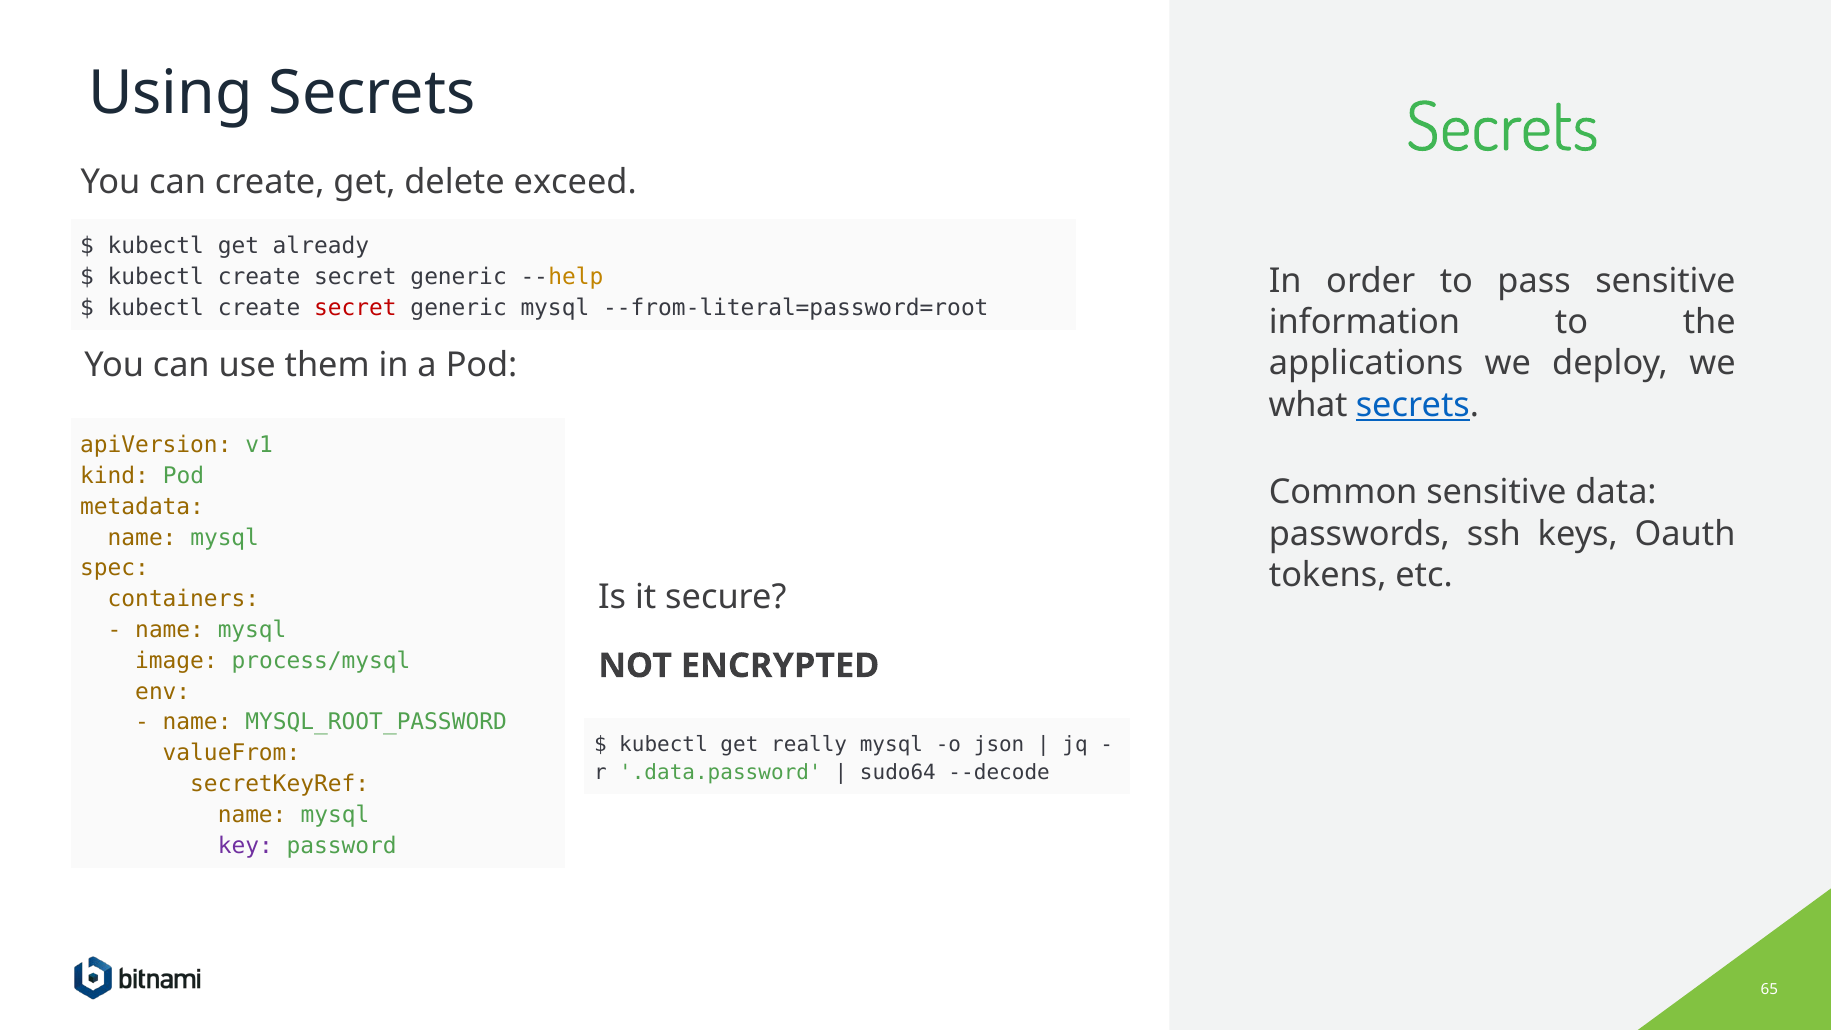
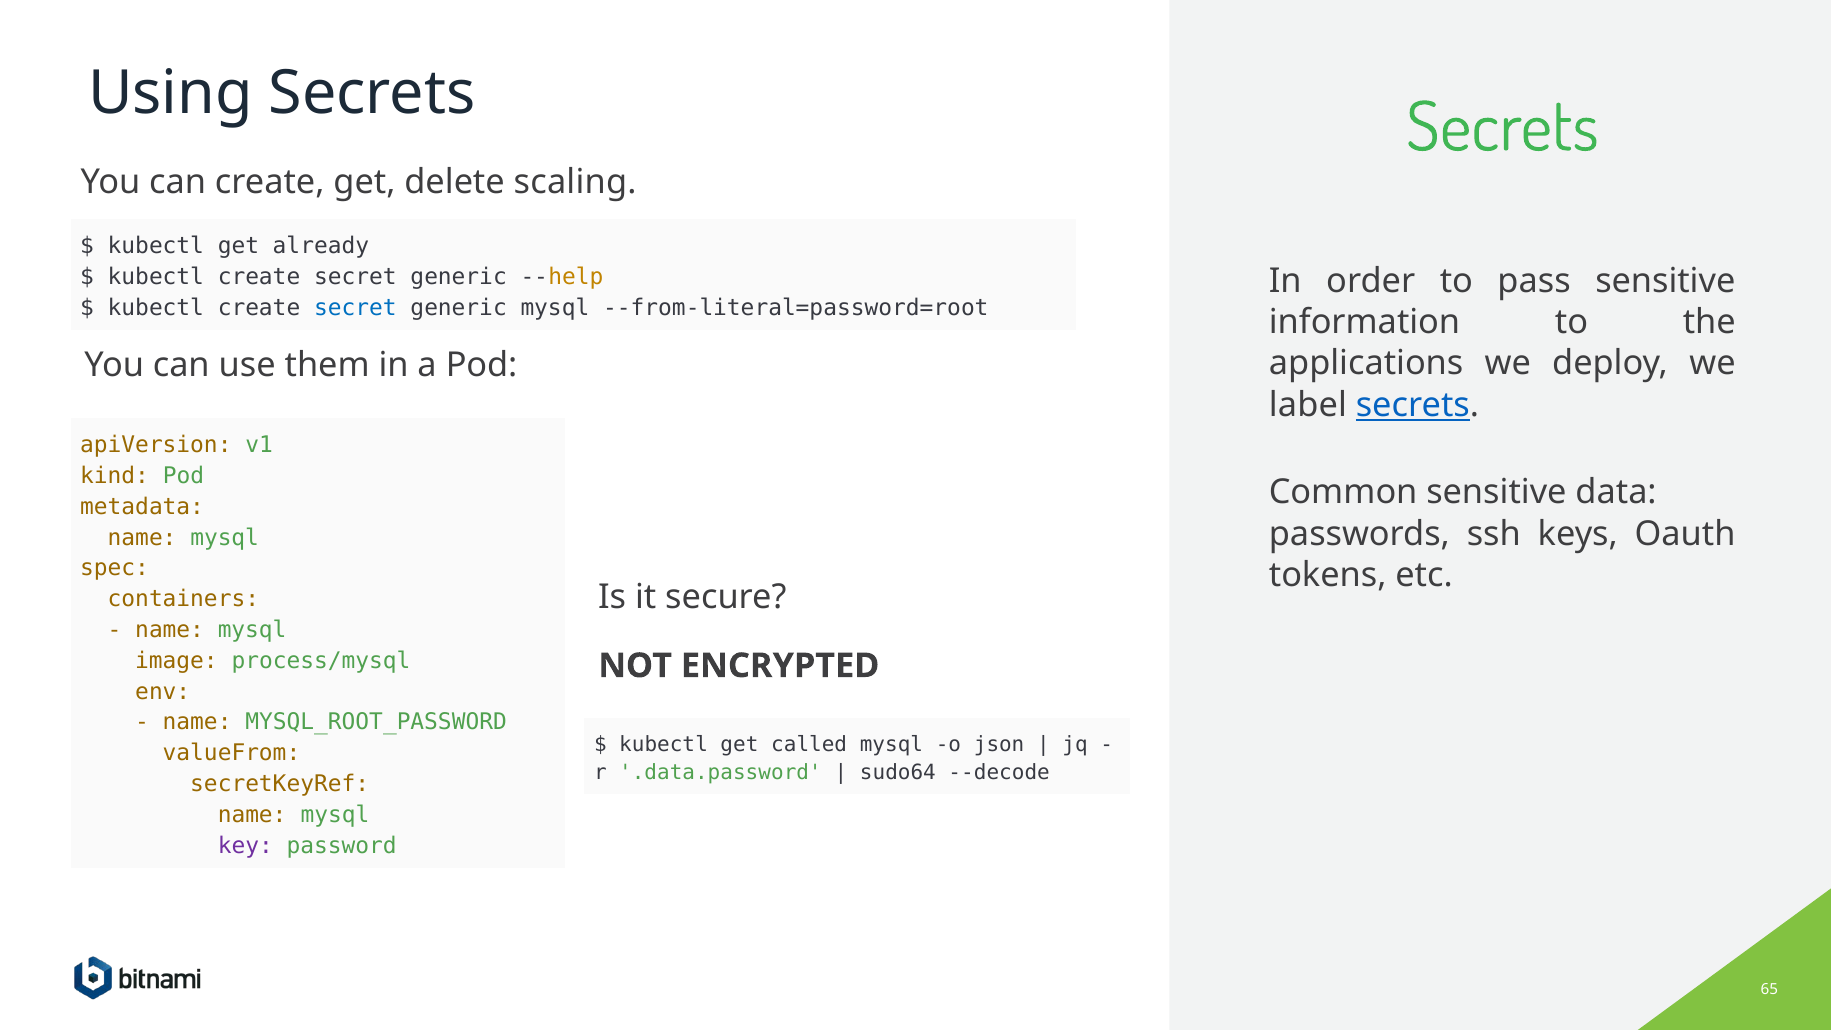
exceed: exceed -> scaling
secret at (355, 308) colour: red -> blue
what: what -> label
really: really -> called
